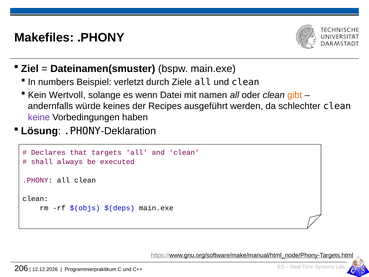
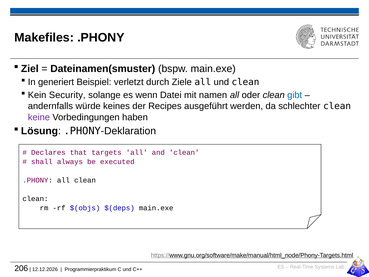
numbers: numbers -> generiert
Wertvoll: Wertvoll -> Security
gibt colour: orange -> blue
